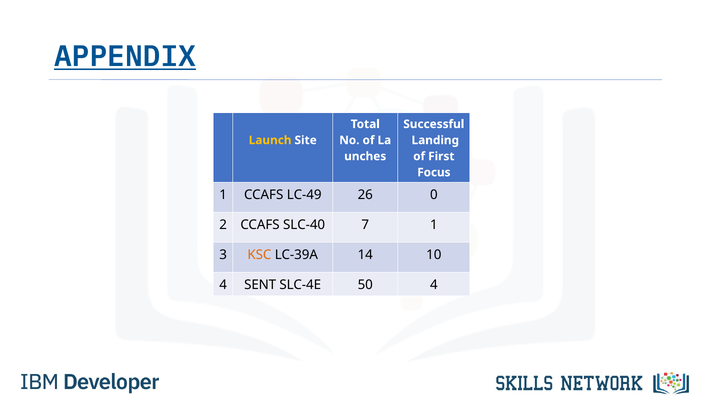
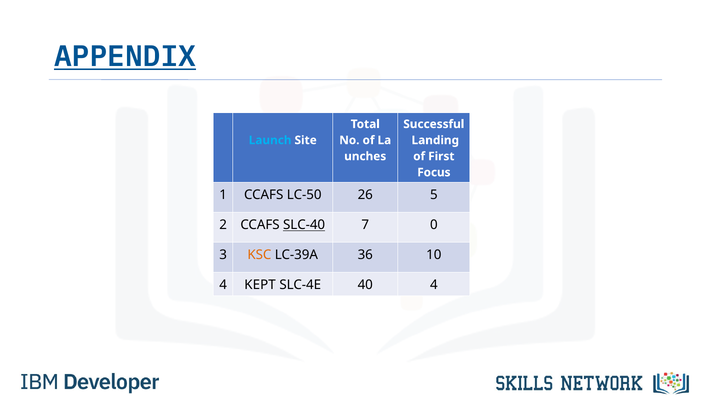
Launch colour: yellow -> light blue
LC-49: LC-49 -> LC-50
0: 0 -> 5
SLC-40 underline: none -> present
7 1: 1 -> 0
14: 14 -> 36
SENT: SENT -> KEPT
50: 50 -> 40
